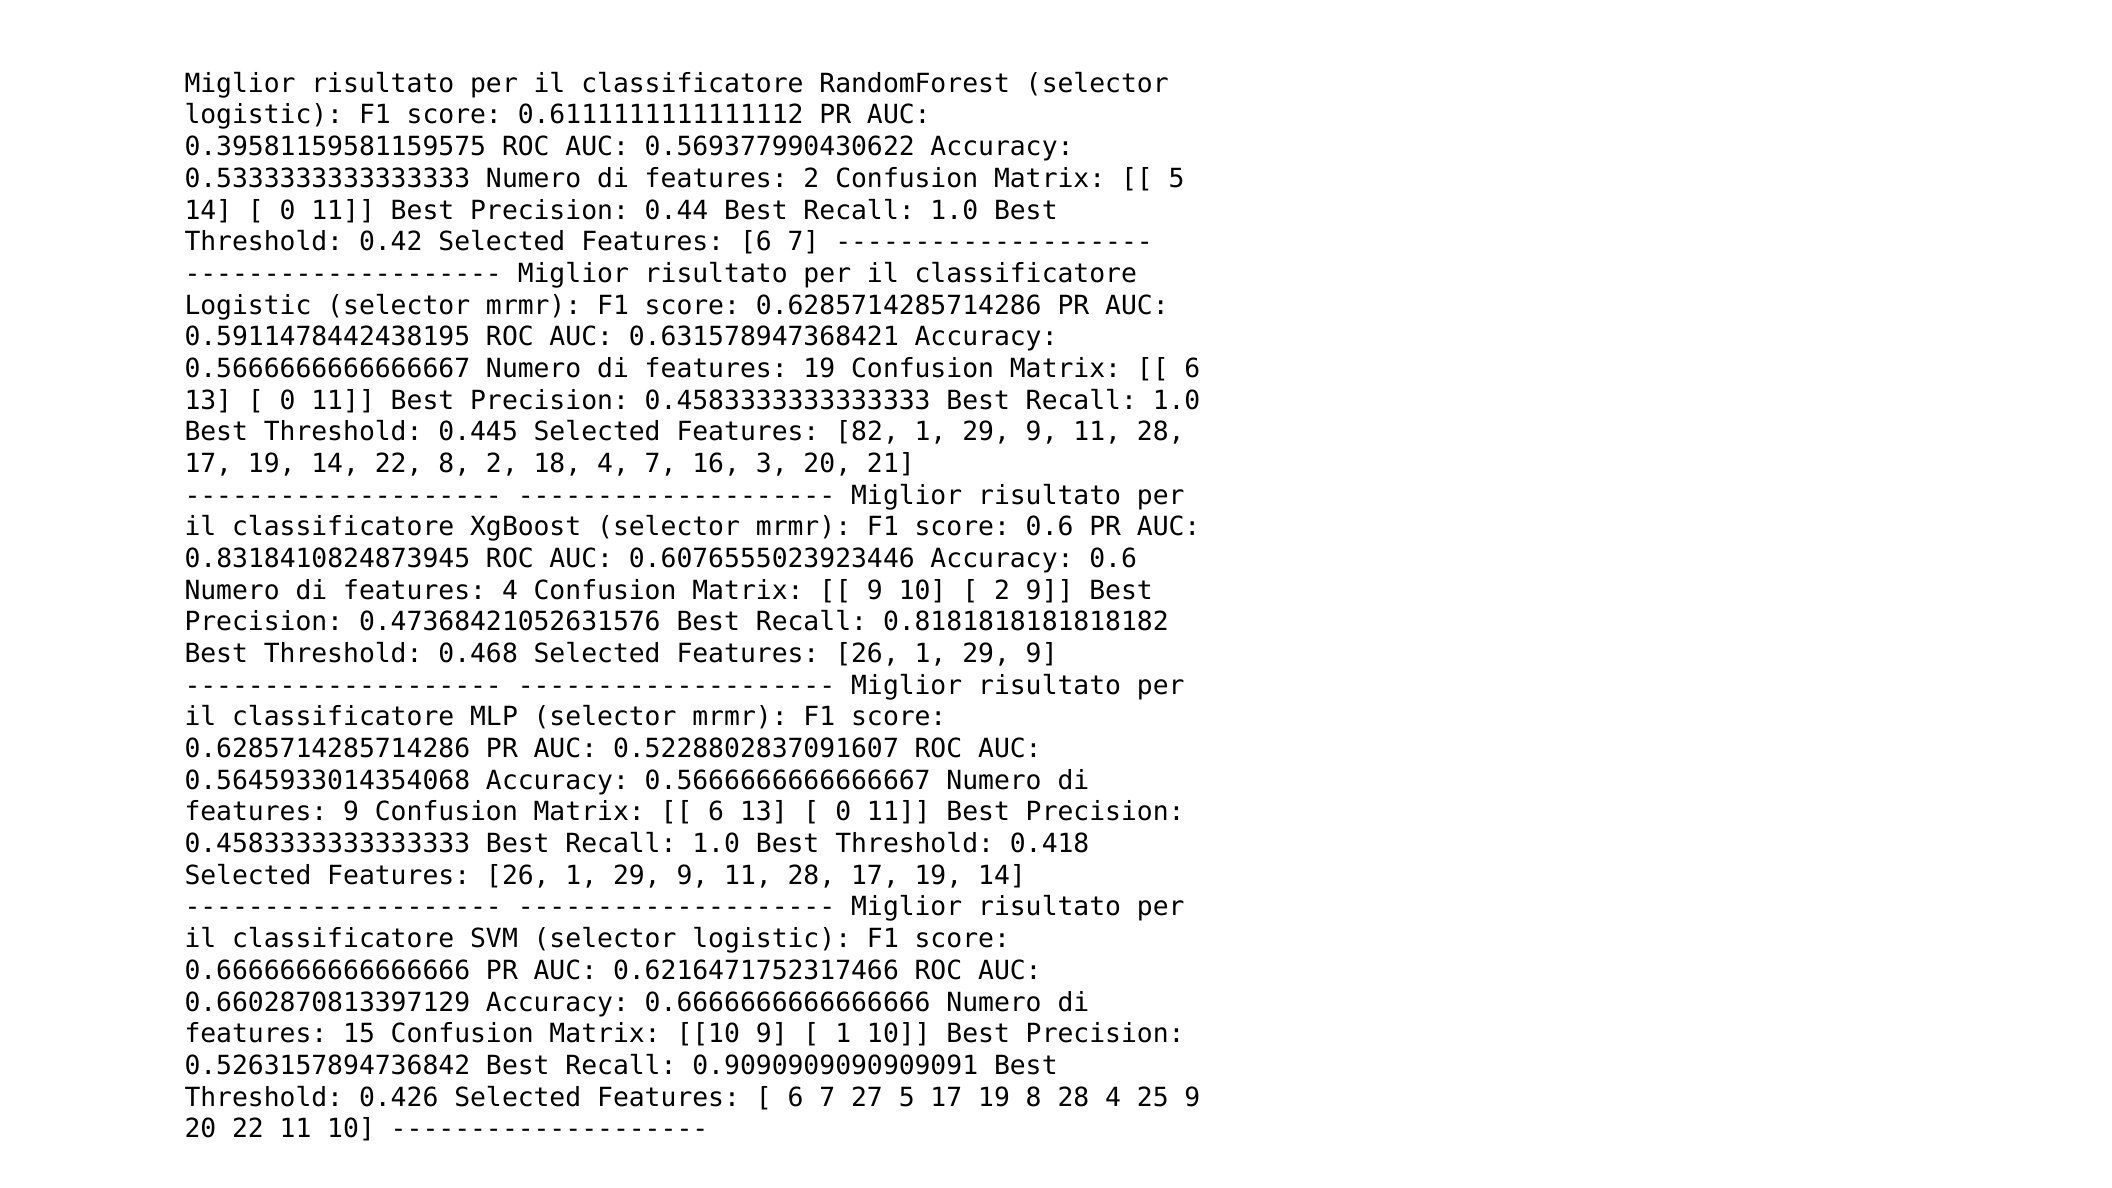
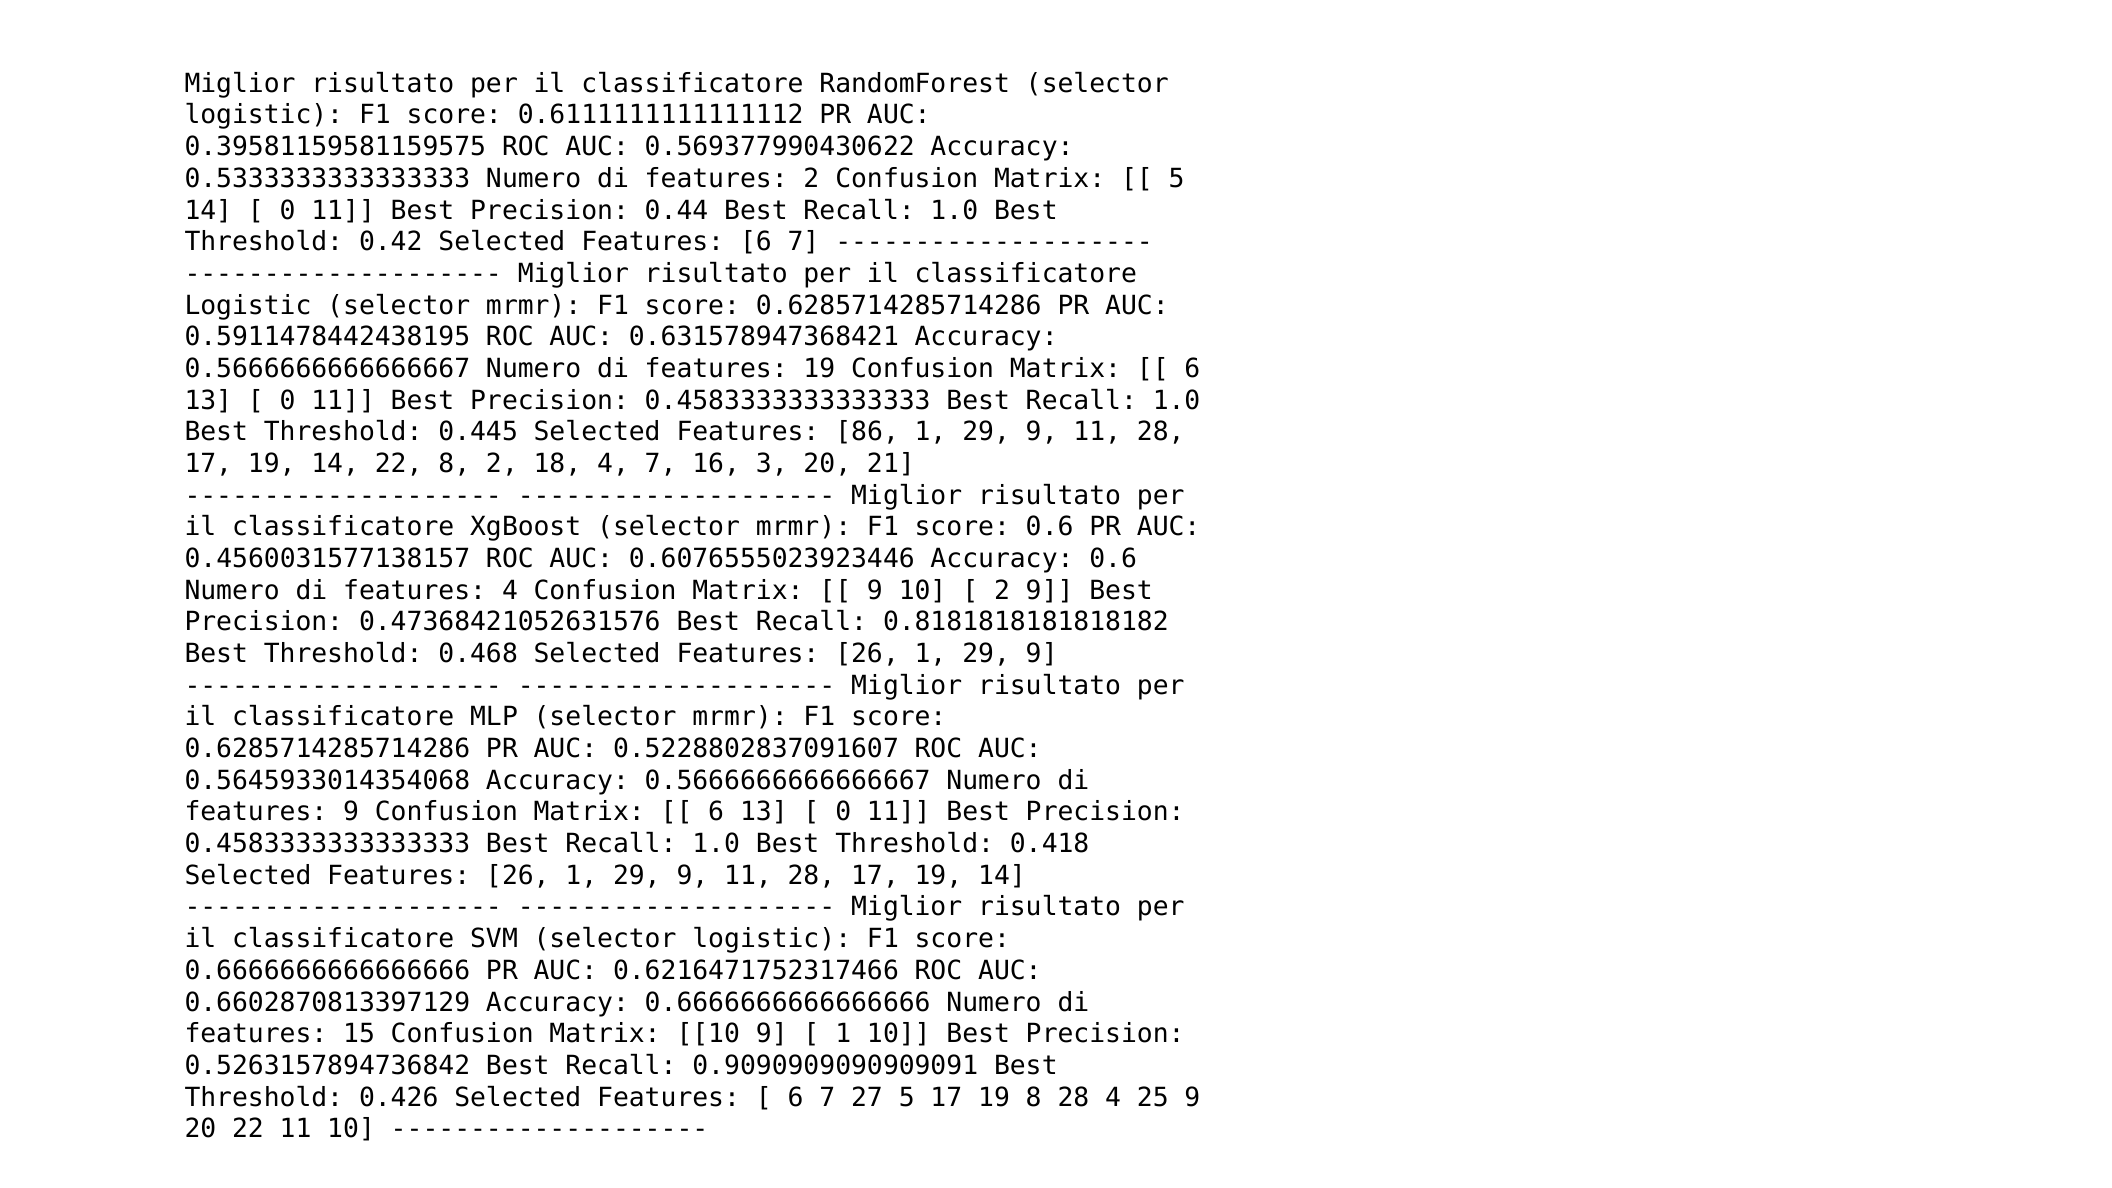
82: 82 -> 86
0.8318410824873945: 0.8318410824873945 -> 0.4560031577138157
